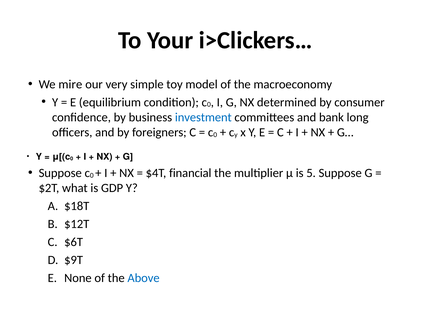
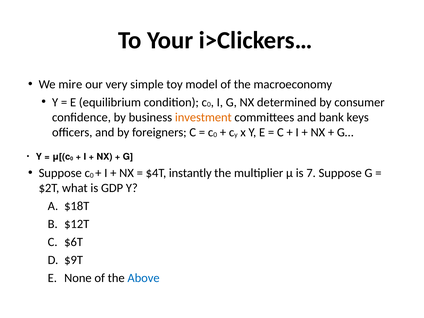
investment colour: blue -> orange
long: long -> keys
financial: financial -> instantly
5: 5 -> 7
